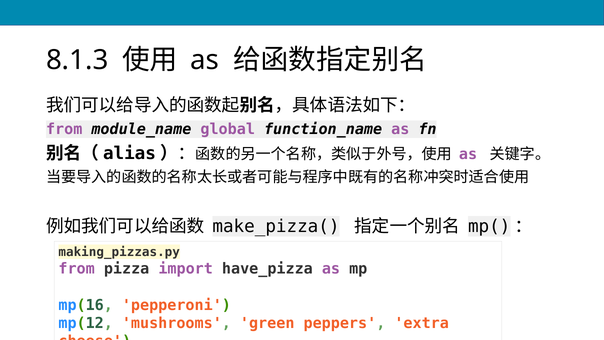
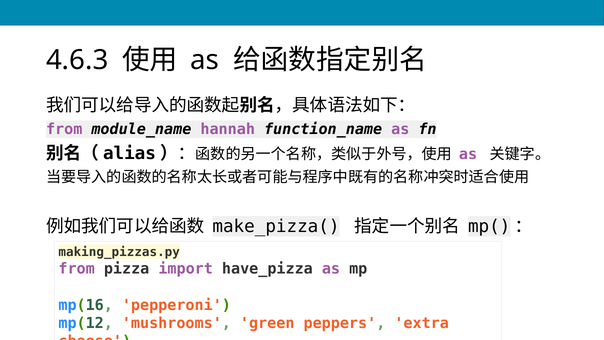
8.1.3: 8.1.3 -> 4.6.3
global: global -> hannah
